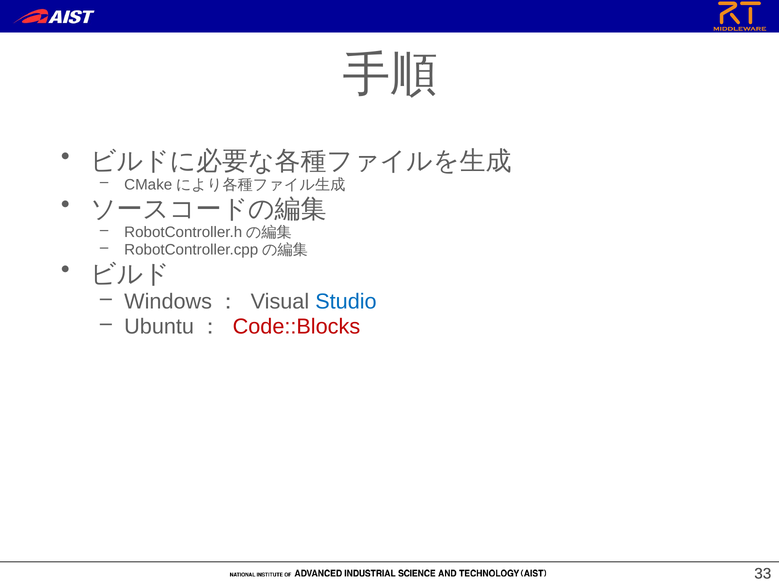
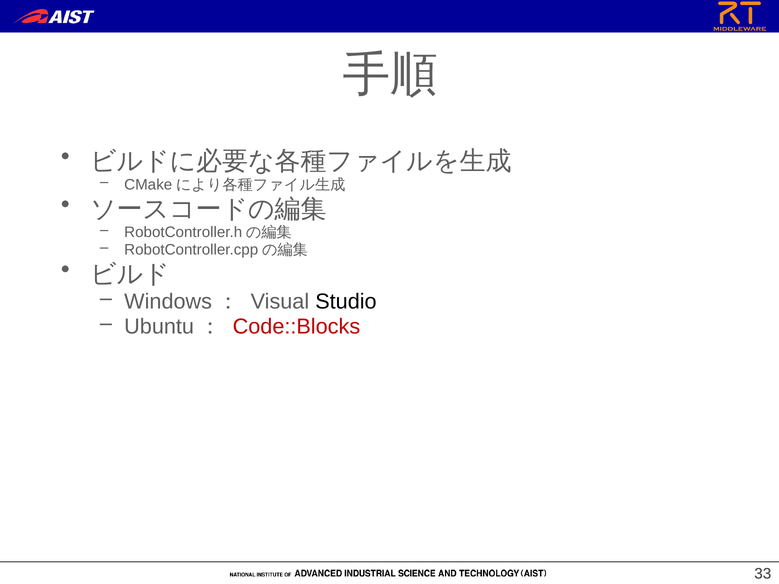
Studio colour: blue -> black
